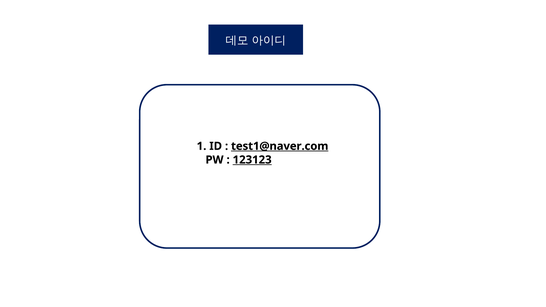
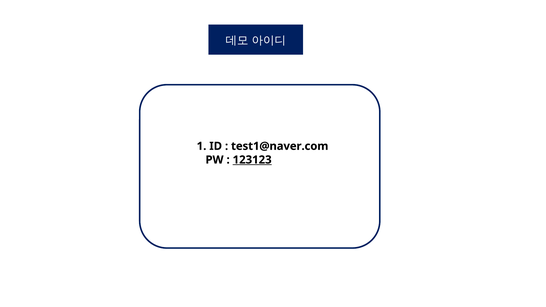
test1@naver.com underline: present -> none
